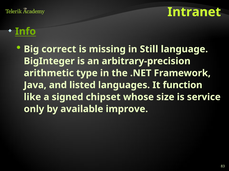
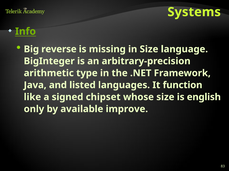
Intranet: Intranet -> Systems
correct: correct -> reverse
in Still: Still -> Size
service: service -> english
